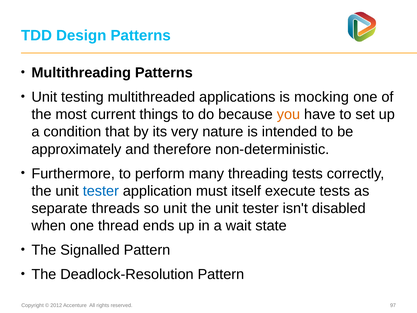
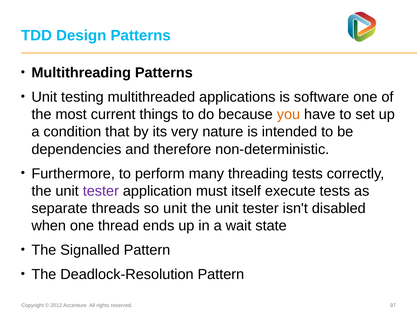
mocking: mocking -> software
approximately: approximately -> dependencies
tester at (101, 191) colour: blue -> purple
